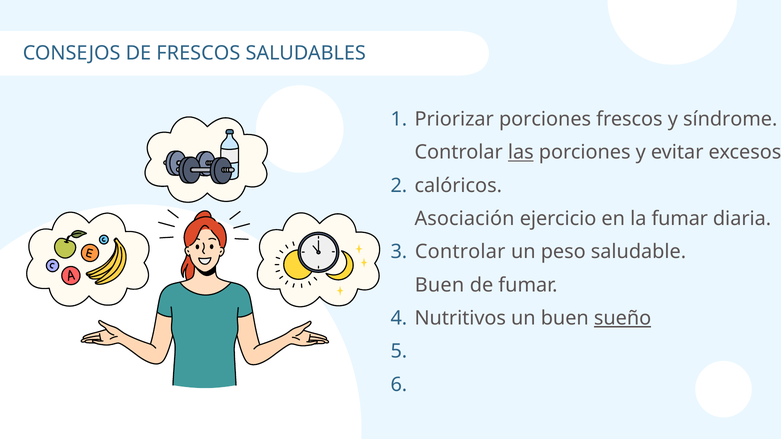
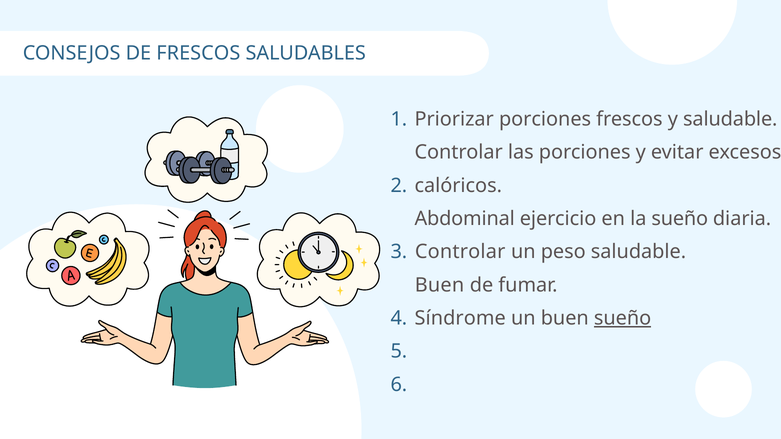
y síndrome: síndrome -> saludable
las underline: present -> none
Asociación: Asociación -> Abdominal
la fumar: fumar -> sueño
Nutritivos: Nutritivos -> Síndrome
